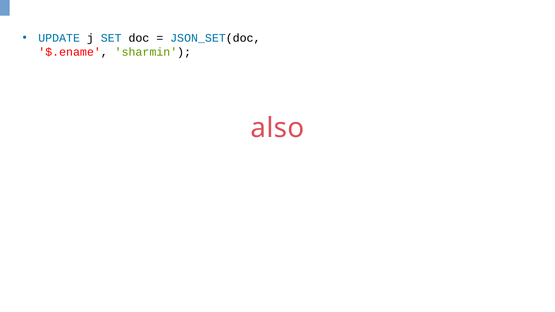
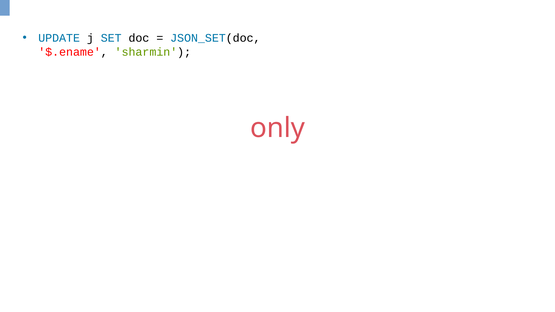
also: also -> only
